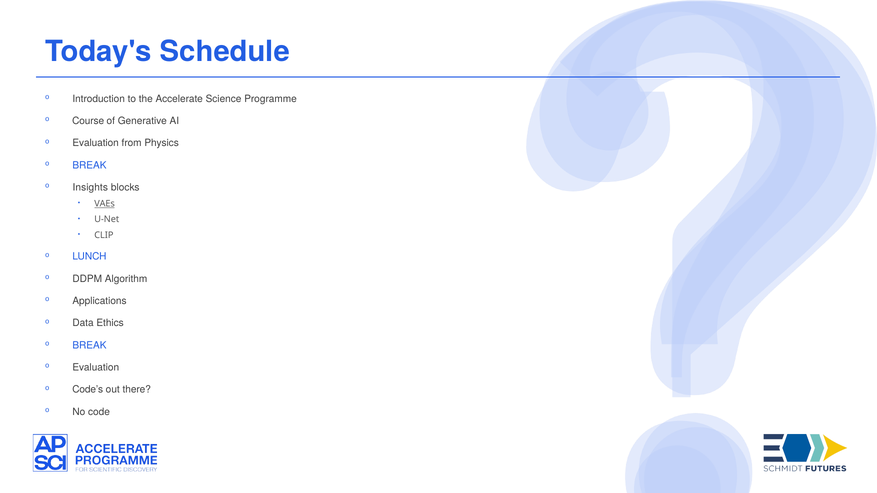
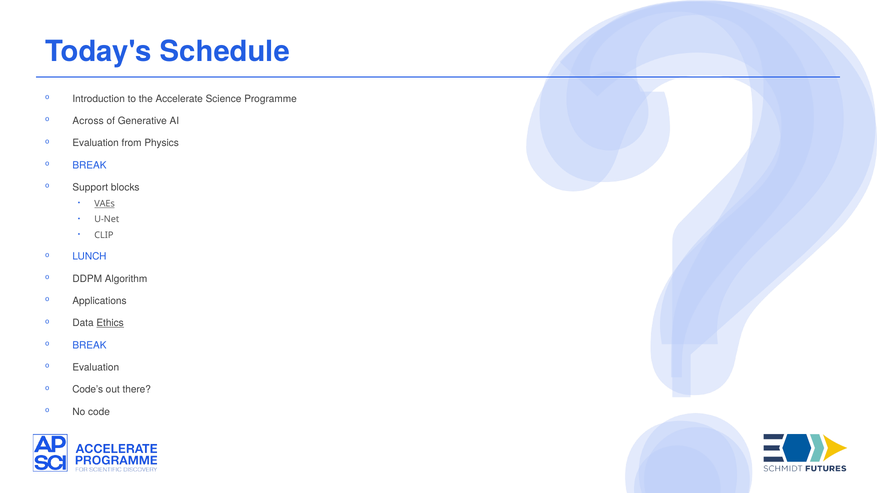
Course: Course -> Across
Insights: Insights -> Support
Ethics underline: none -> present
